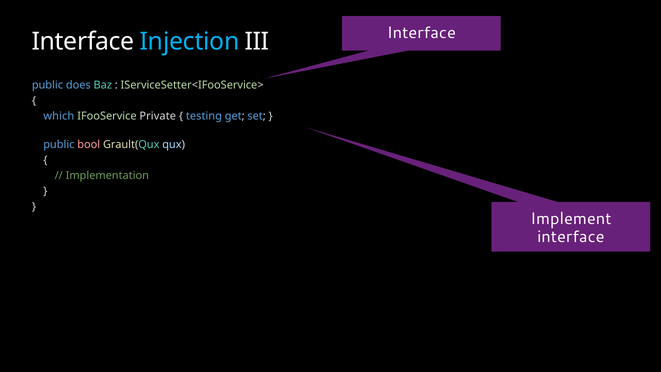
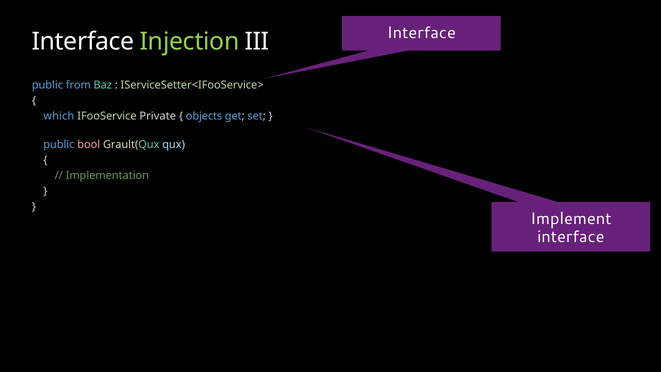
Injection colour: light blue -> light green
does: does -> from
testing: testing -> objects
